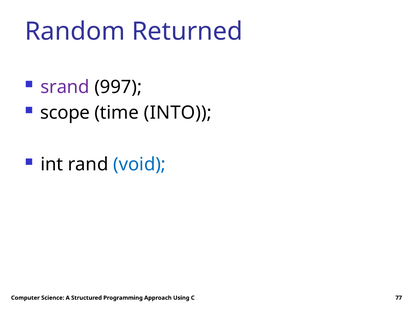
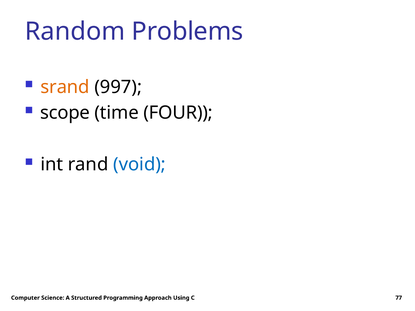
Returned: Returned -> Problems
srand colour: purple -> orange
INTO: INTO -> FOUR
